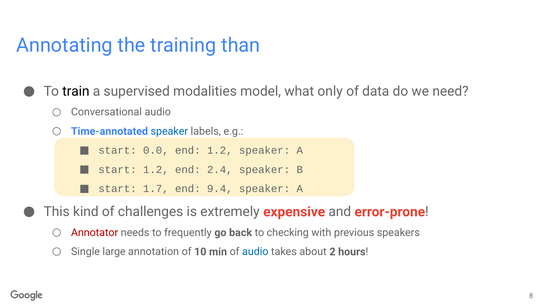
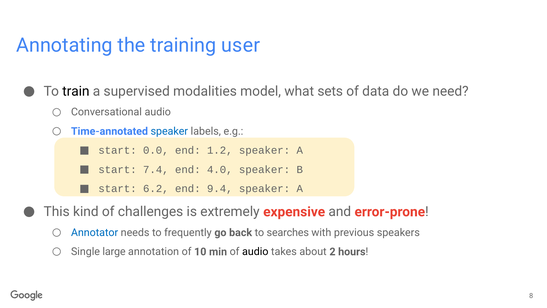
than: than -> user
only: only -> sets
start 1.2: 1.2 -> 7.4
2.4: 2.4 -> 4.0
1.7: 1.7 -> 6.2
Annotator colour: red -> blue
checking: checking -> searches
audio at (255, 251) colour: blue -> black
